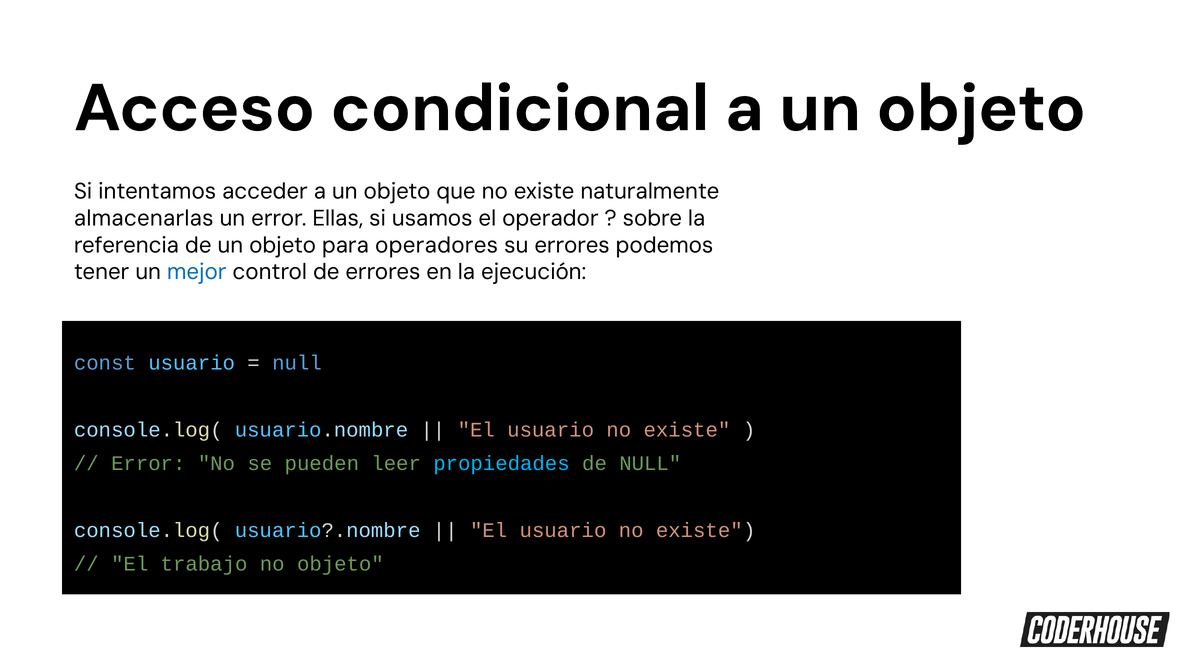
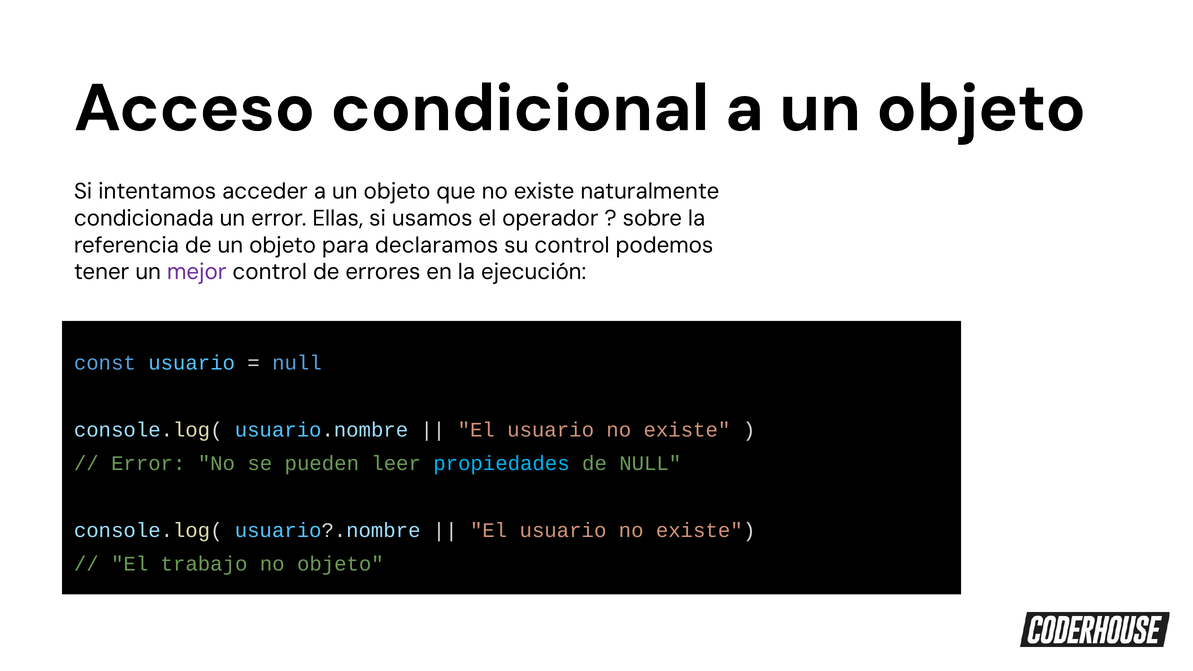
almacenarlas: almacenarlas -> condicionada
operadores: operadores -> declaramos
su errores: errores -> control
mejor colour: blue -> purple
